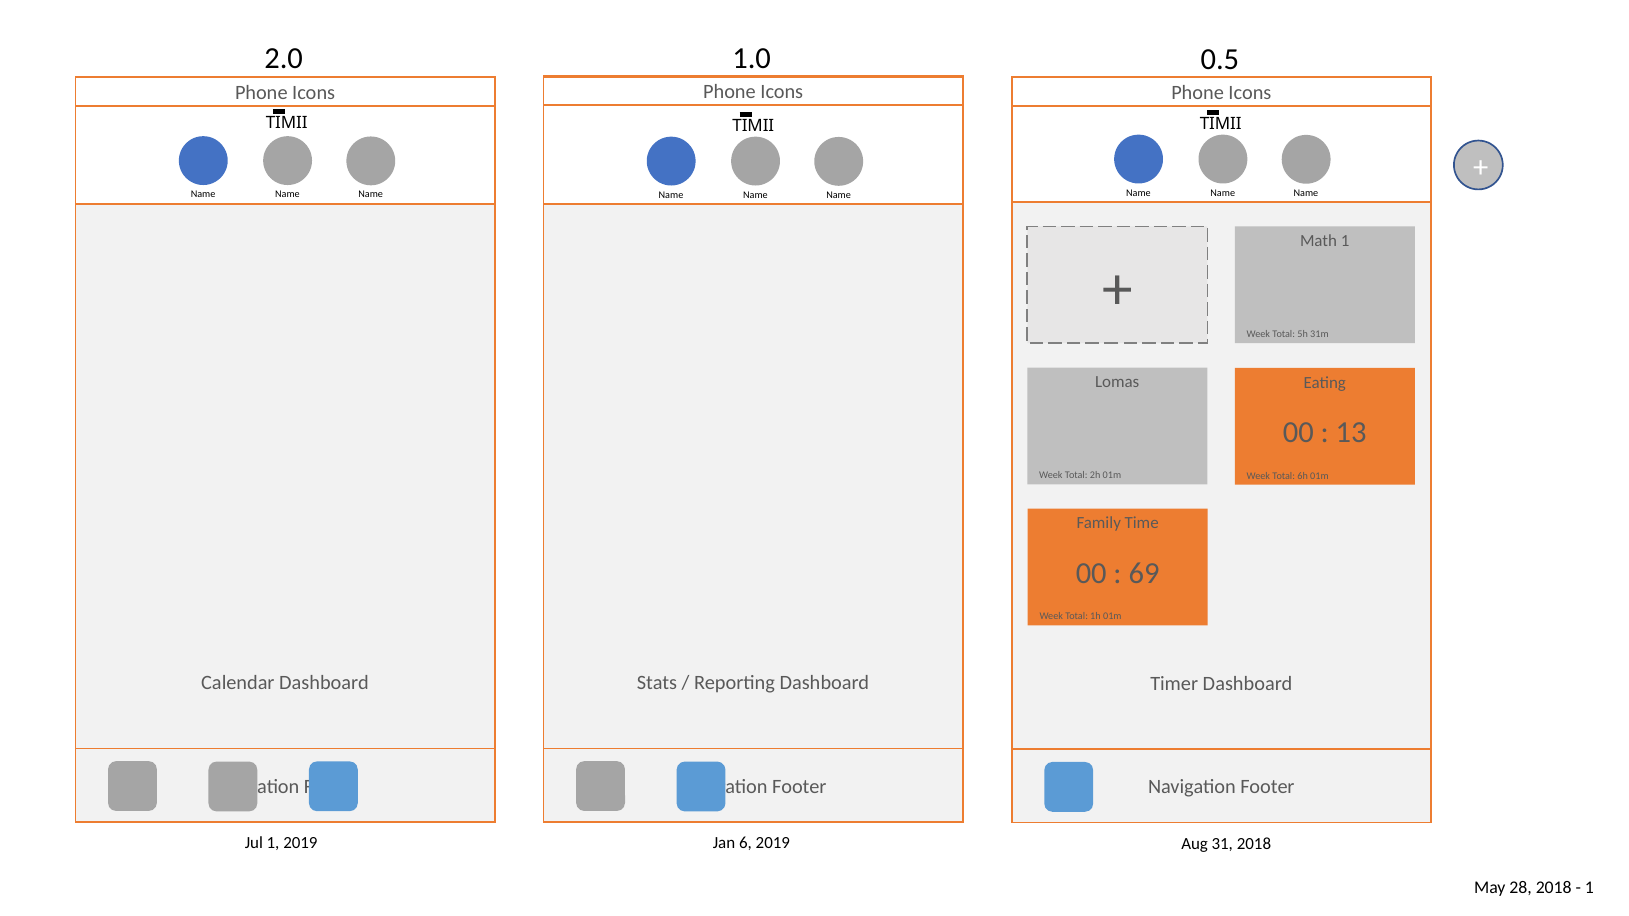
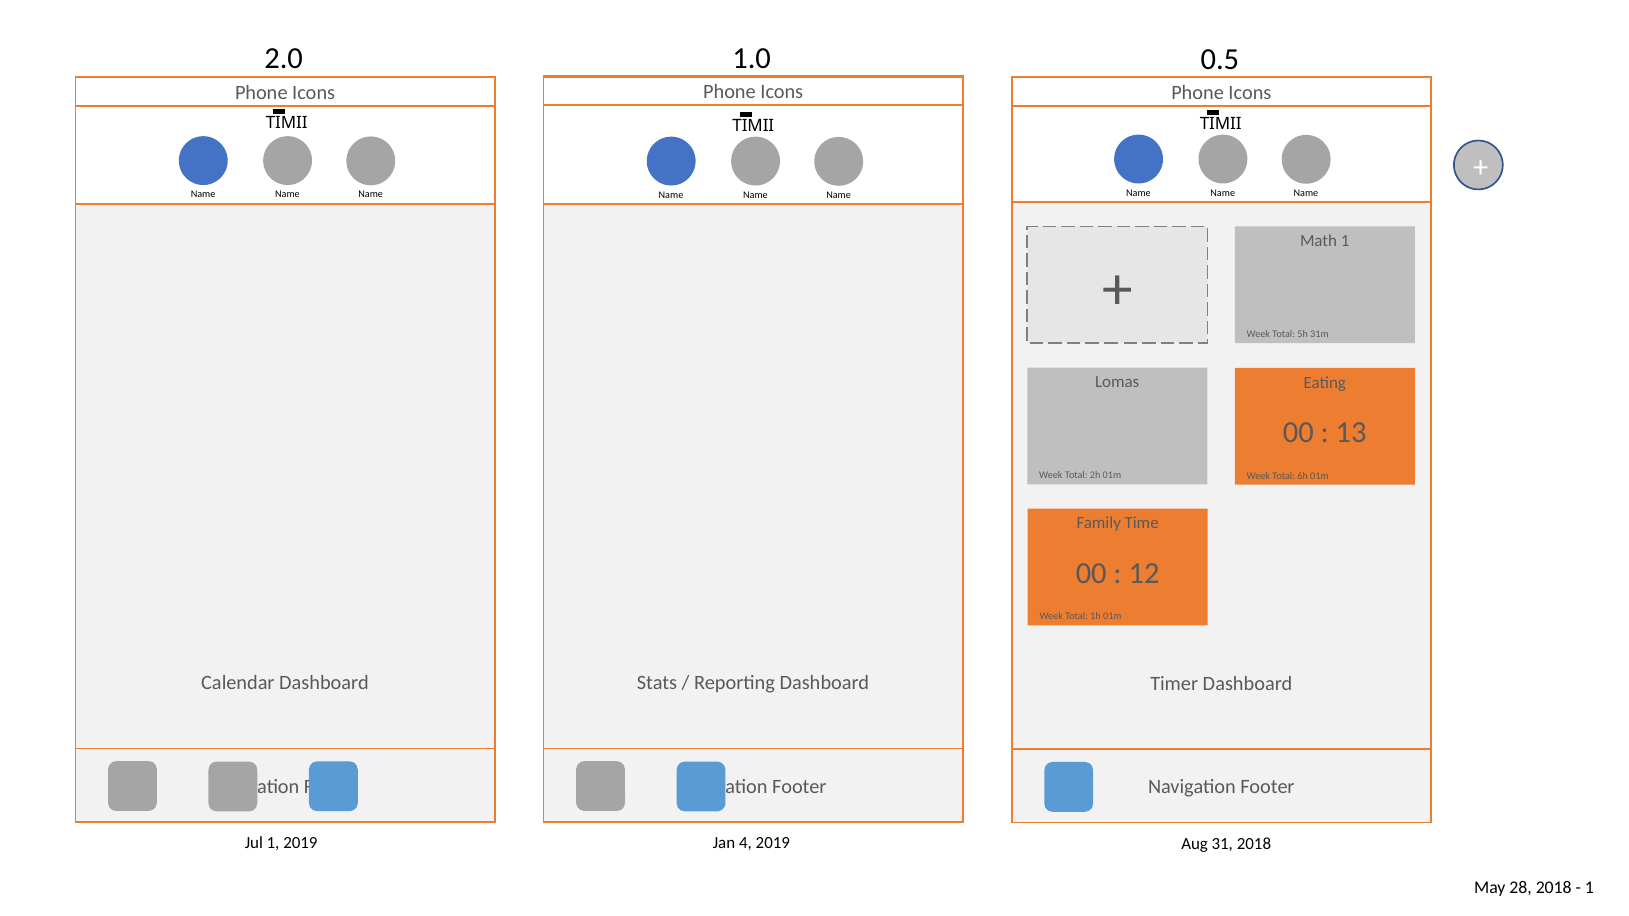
69: 69 -> 12
6: 6 -> 4
